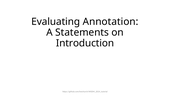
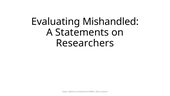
Annotation: Annotation -> Mishandled
Introduction: Introduction -> Researchers
